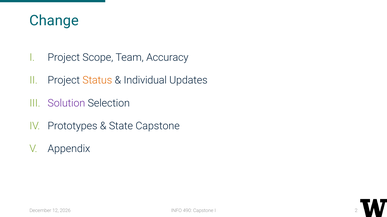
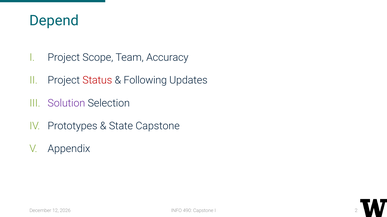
Change: Change -> Depend
Status colour: orange -> red
Individual: Individual -> Following
